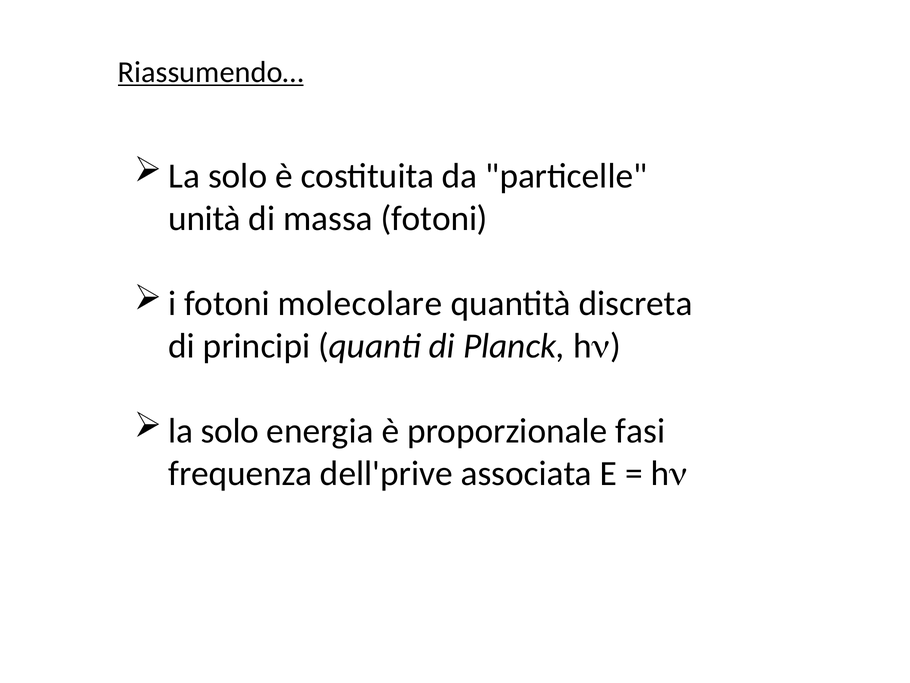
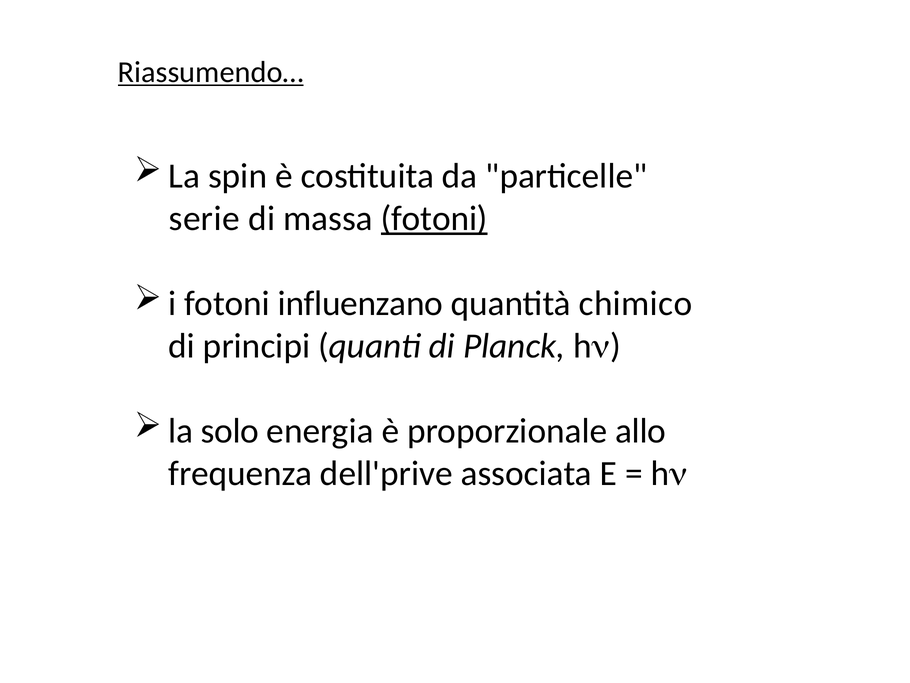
solo at (238, 176): solo -> spin
unità: unità -> serie
fotoni at (434, 218) underline: none -> present
molecolare: molecolare -> influenzano
discreta: discreta -> chimico
fasi: fasi -> allo
